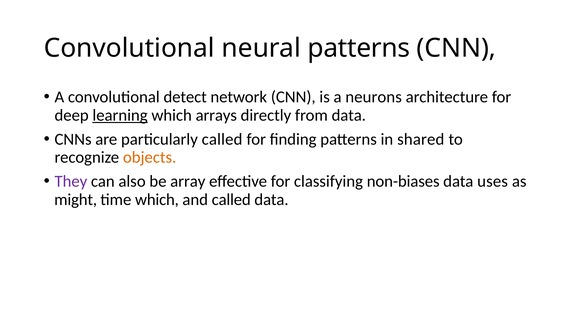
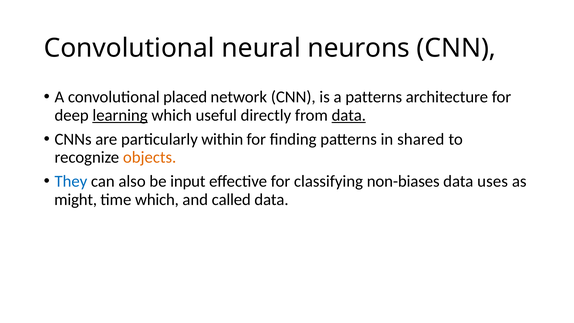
neural patterns: patterns -> neurons
detect: detect -> placed
a neurons: neurons -> patterns
arrays: arrays -> useful
data at (349, 115) underline: none -> present
particularly called: called -> within
They colour: purple -> blue
array: array -> input
